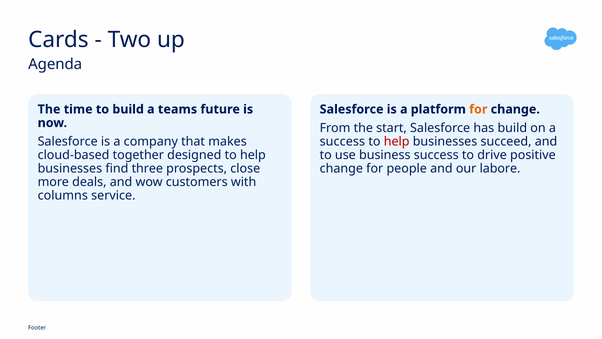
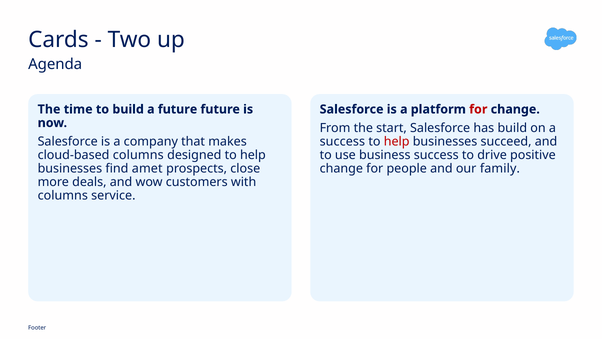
a teams: teams -> future
for at (478, 109) colour: orange -> red
cloud-based together: together -> columns
three: three -> amet
labore: labore -> family
